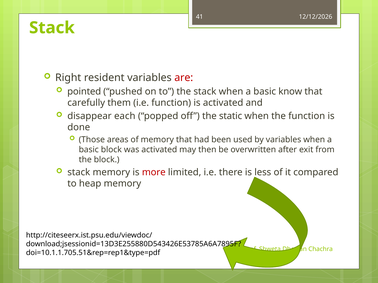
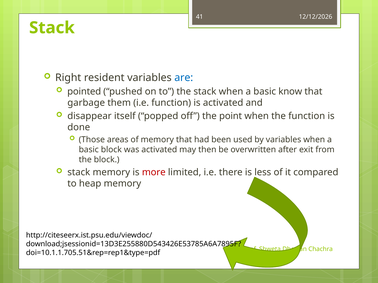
are colour: red -> blue
carefully: carefully -> garbage
each: each -> itself
static: static -> point
